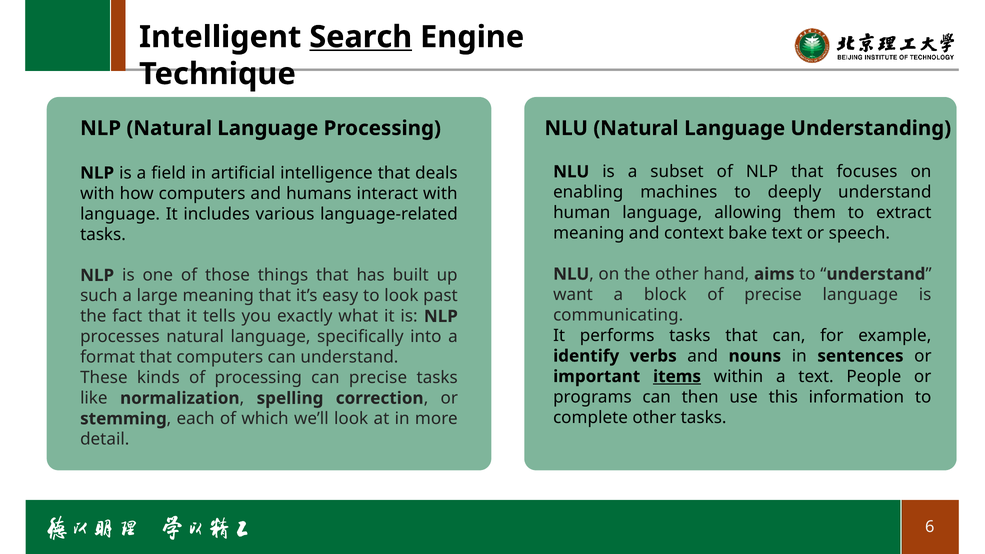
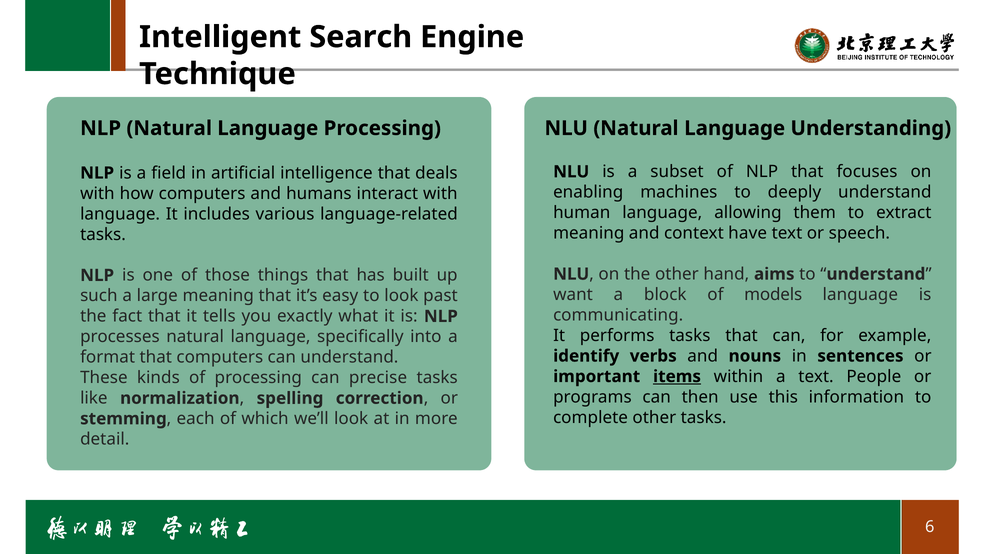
Search underline: present -> none
bake: bake -> have
of precise: precise -> models
